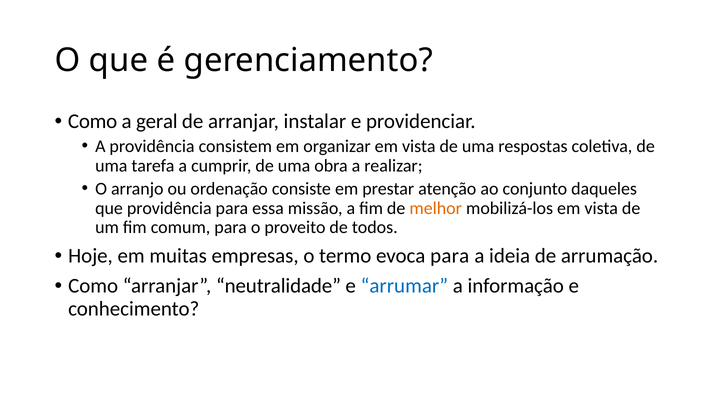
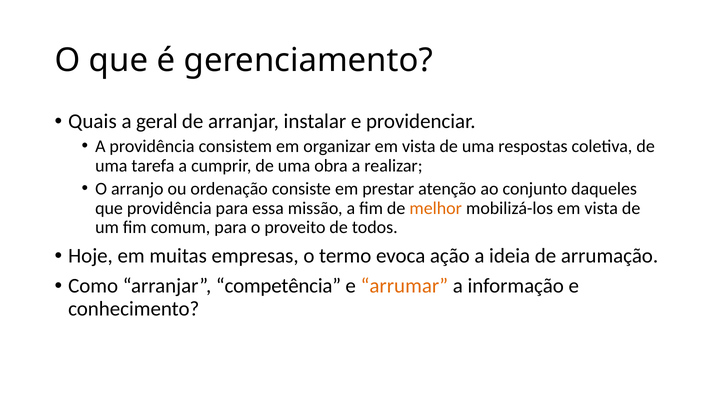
Como at (93, 121): Como -> Quais
evoca para: para -> ação
neutralidade: neutralidade -> competência
arrumar colour: blue -> orange
